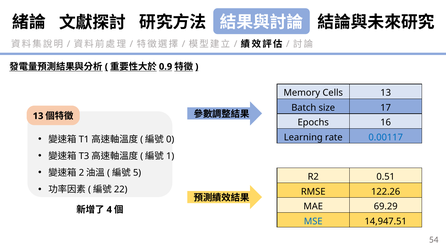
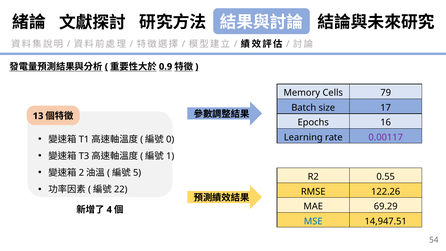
Cells 13: 13 -> 79
0.00117 colour: blue -> purple
0.51: 0.51 -> 0.55
